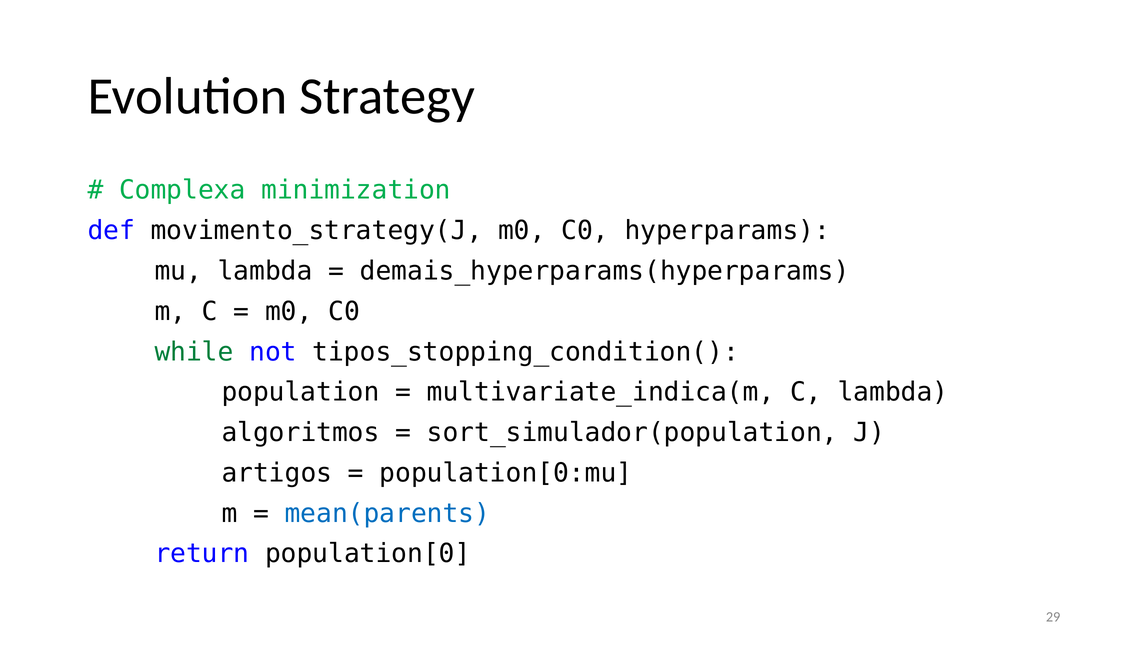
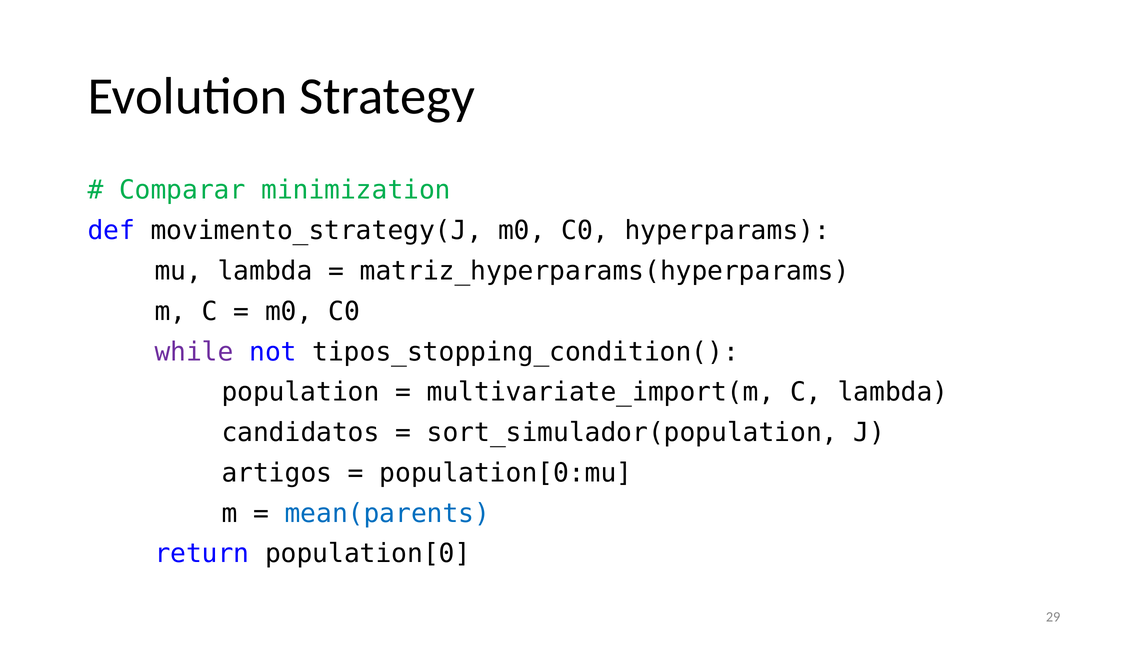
Complexa: Complexa -> Comparar
demais_hyperparams(hyperparams: demais_hyperparams(hyperparams -> matriz_hyperparams(hyperparams
while colour: green -> purple
multivariate_indica(m: multivariate_indica(m -> multivariate_import(m
algoritmos: algoritmos -> candidatos
